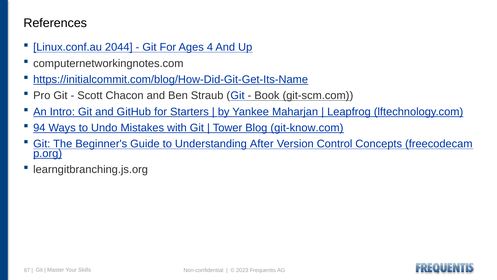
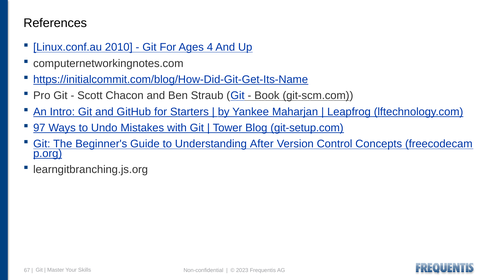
2044: 2044 -> 2010
94: 94 -> 97
git-know.com: git-know.com -> git-setup.com
